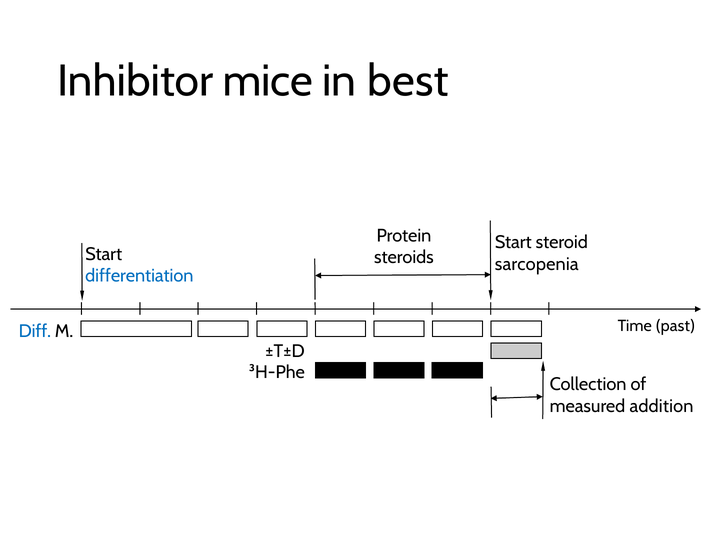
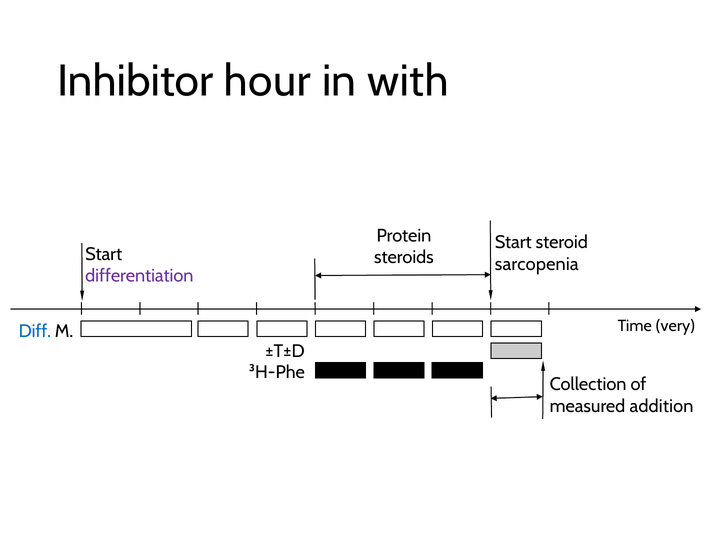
mice: mice -> hour
best: best -> with
differentiation colour: blue -> purple
past: past -> very
